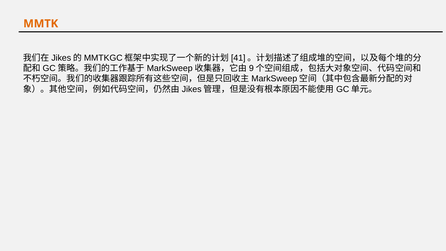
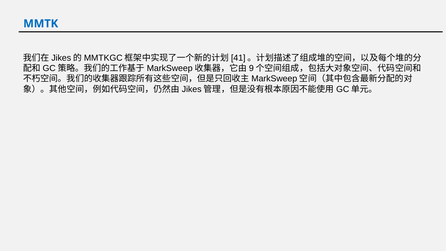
MMTK colour: orange -> blue
